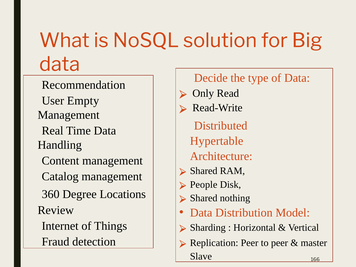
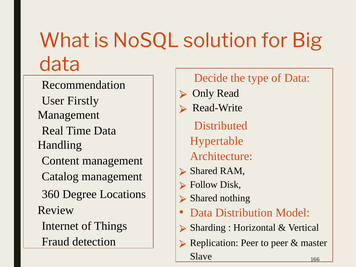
Empty: Empty -> Firstly
People: People -> Follow
